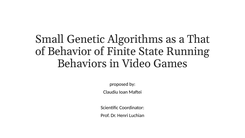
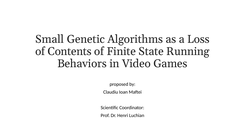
That: That -> Loss
Behavior: Behavior -> Contents
